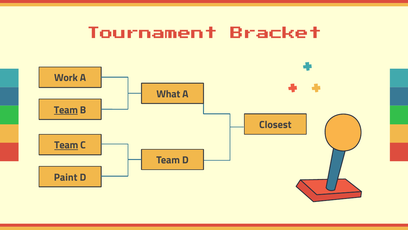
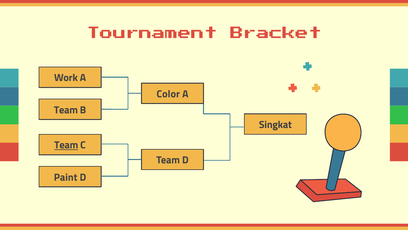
What: What -> Color
Team at (66, 110) underline: present -> none
Closest: Closest -> Singkat
